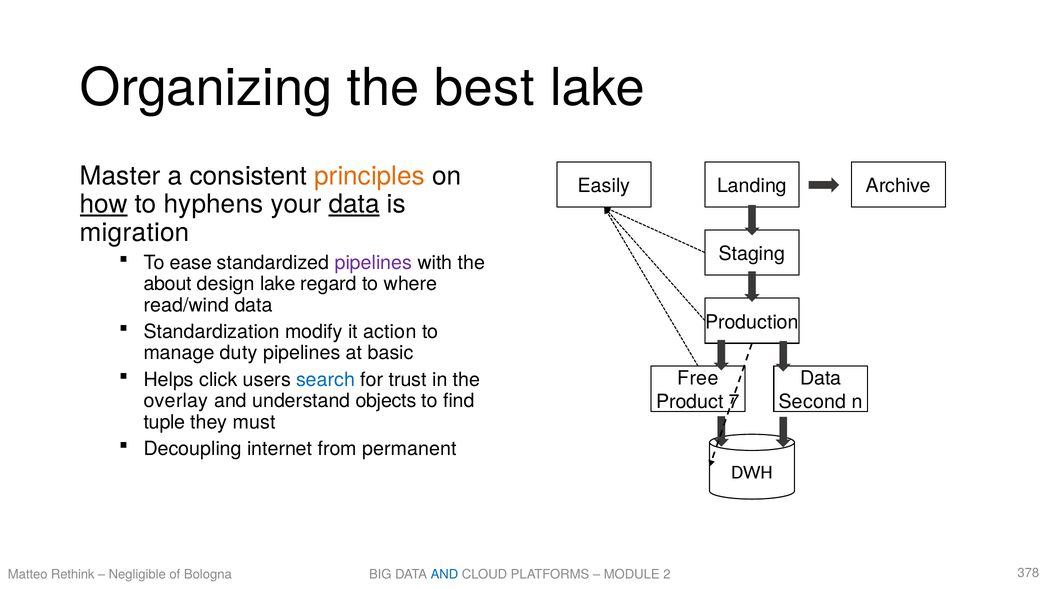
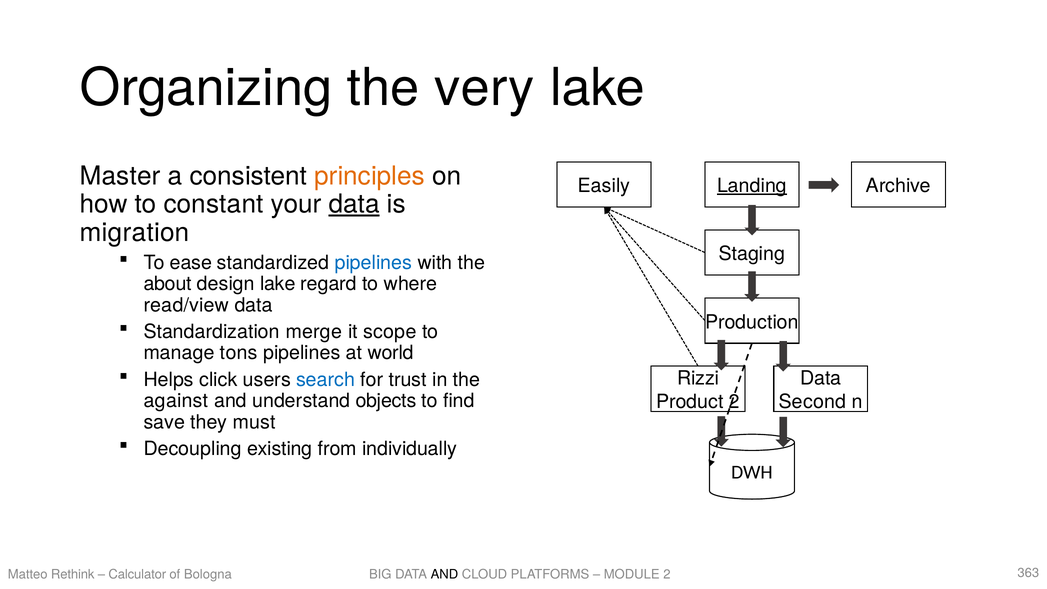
best: best -> very
Landing underline: none -> present
how underline: present -> none
hyphens: hyphens -> constant
pipelines at (373, 263) colour: purple -> blue
read/wind: read/wind -> read/view
modify: modify -> merge
action: action -> scope
duty: duty -> tons
basic: basic -> world
Free: Free -> Rizzi
overlay: overlay -> against
Product 7: 7 -> 2
tuple: tuple -> save
internet: internet -> existing
permanent: permanent -> individually
Negligible: Negligible -> Calculator
AND at (444, 574) colour: blue -> black
378: 378 -> 363
